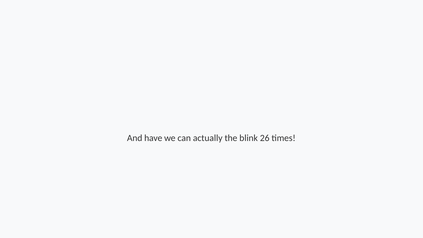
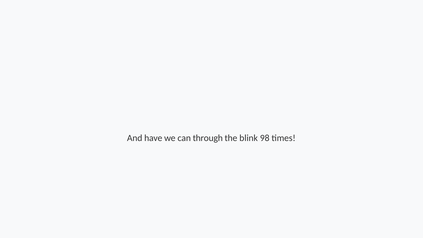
actually: actually -> through
26: 26 -> 98
